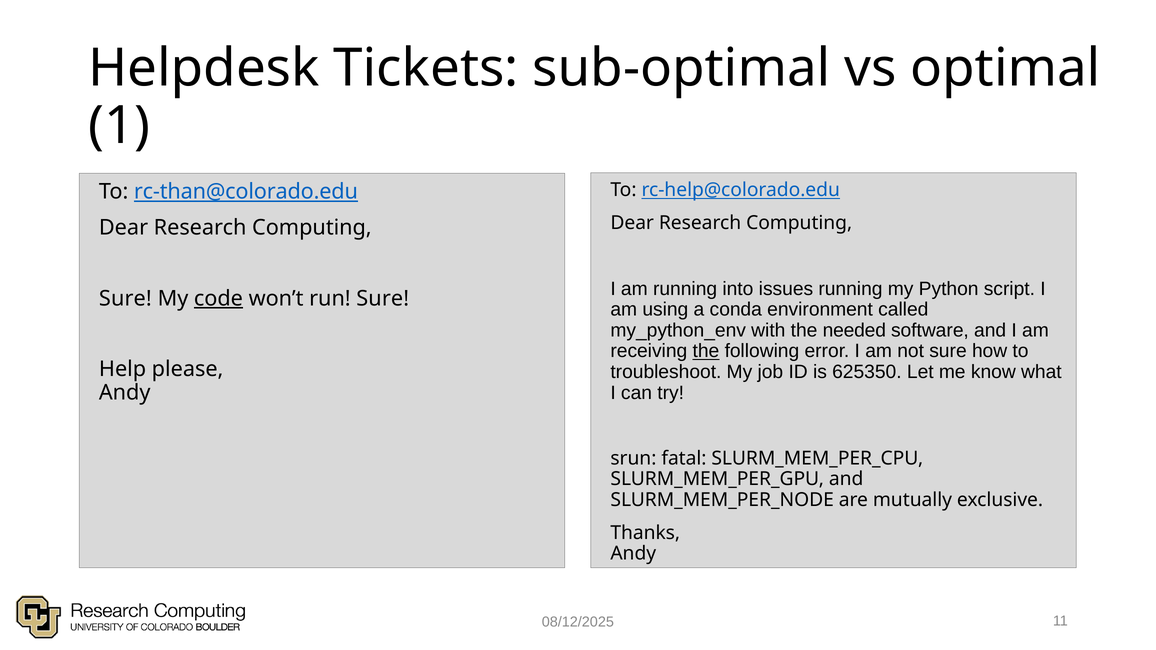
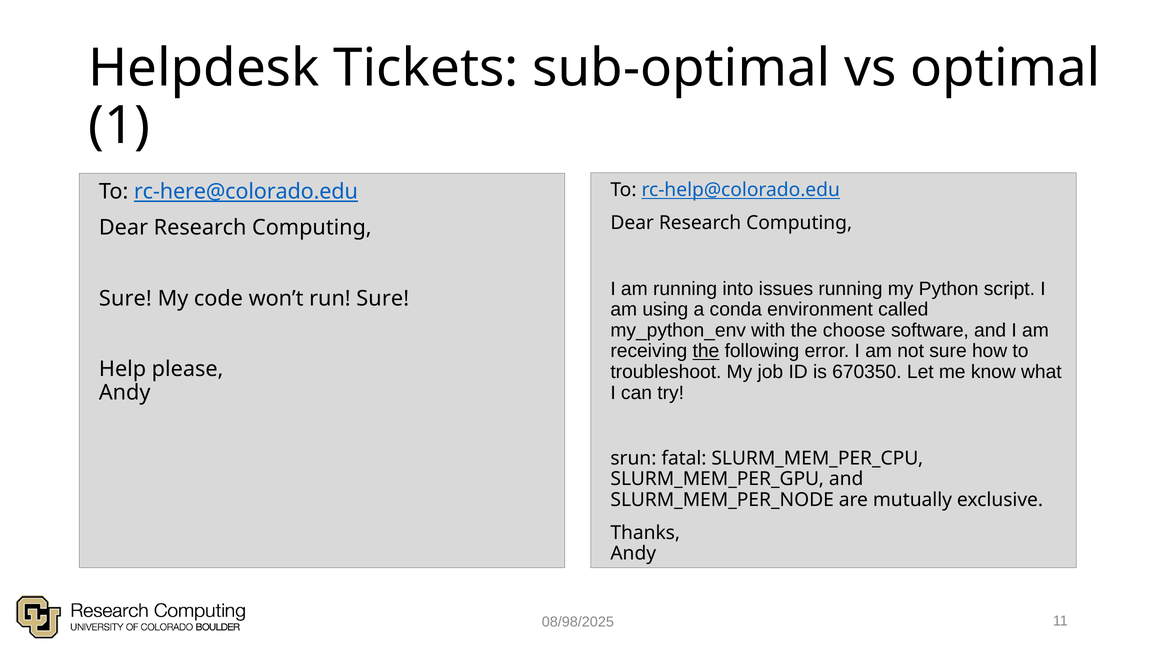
rc-than@colorado.edu: rc-than@colorado.edu -> rc-here@colorado.edu
code underline: present -> none
needed: needed -> choose
625350: 625350 -> 670350
08/12/2025: 08/12/2025 -> 08/98/2025
